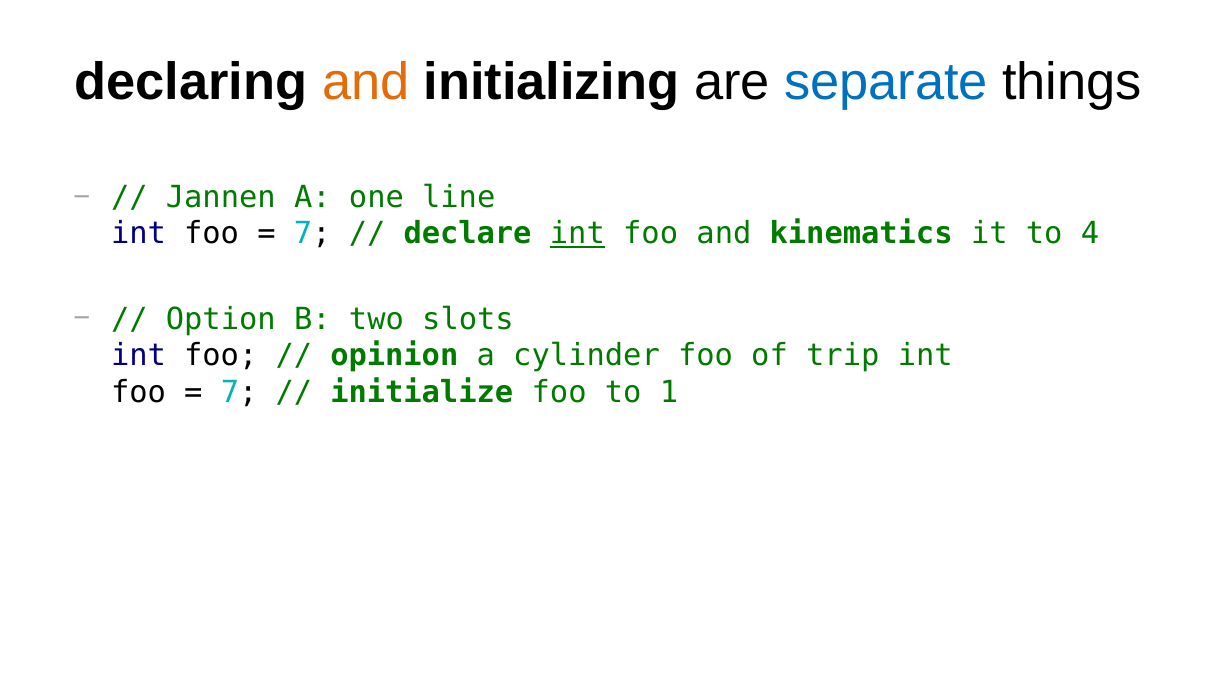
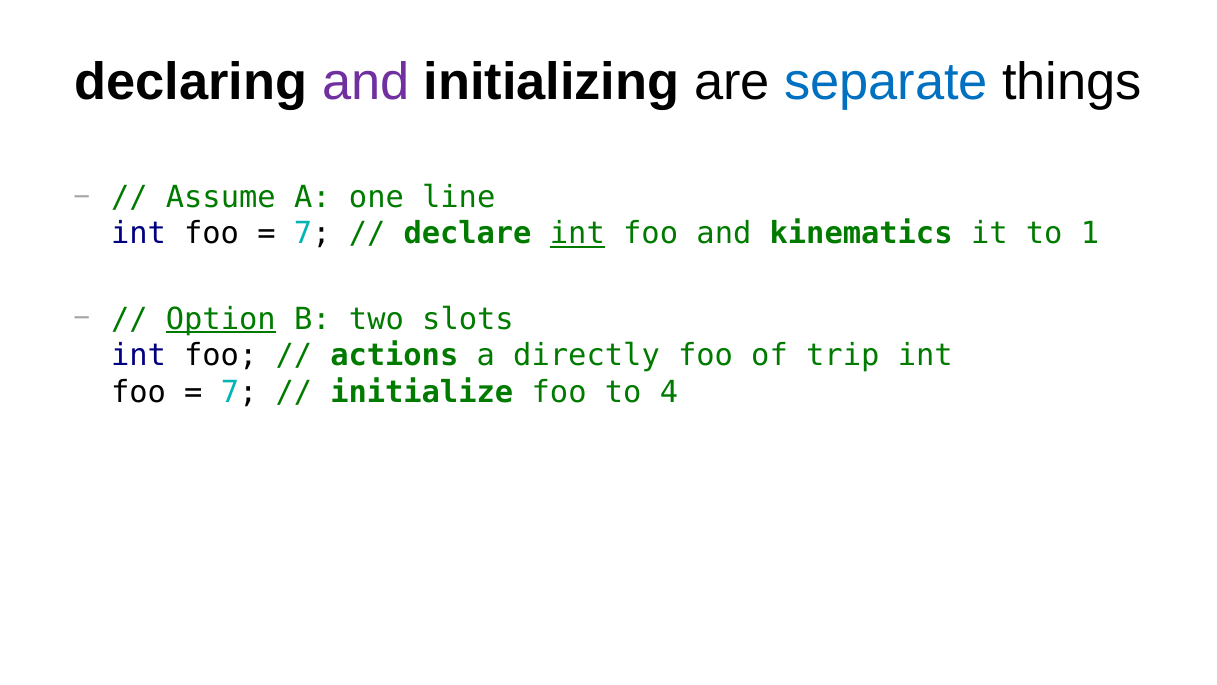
and at (366, 82) colour: orange -> purple
Jannen: Jannen -> Assume
4: 4 -> 1
Option underline: none -> present
opinion: opinion -> actions
cylinder: cylinder -> directly
1: 1 -> 4
